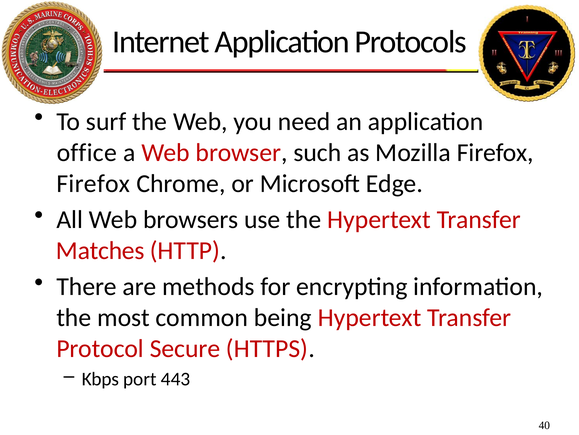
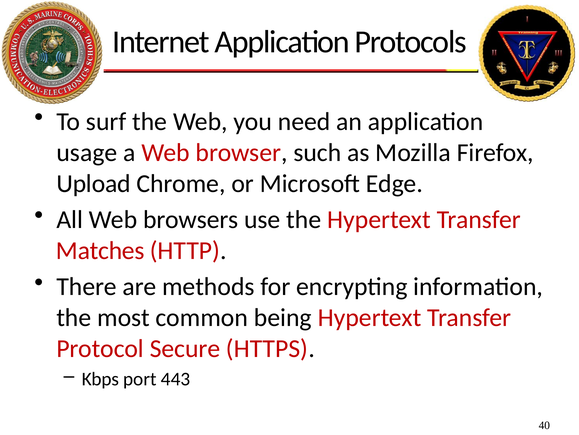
office: office -> usage
Firefox at (93, 183): Firefox -> Upload
